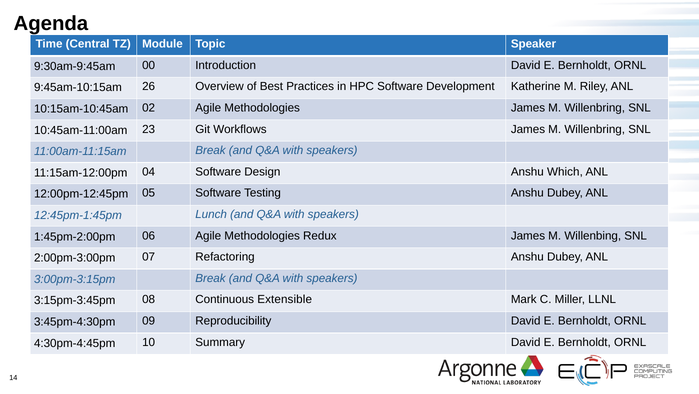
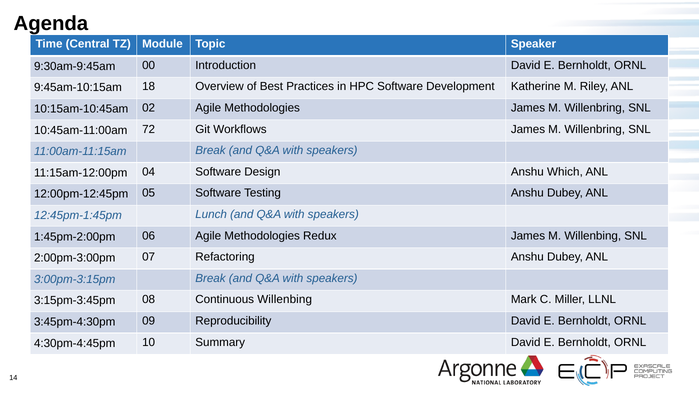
26: 26 -> 18
23: 23 -> 72
Continuous Extensible: Extensible -> Willenbing
